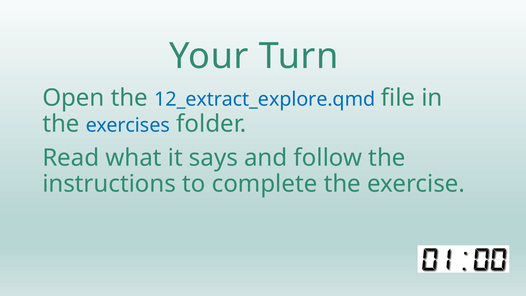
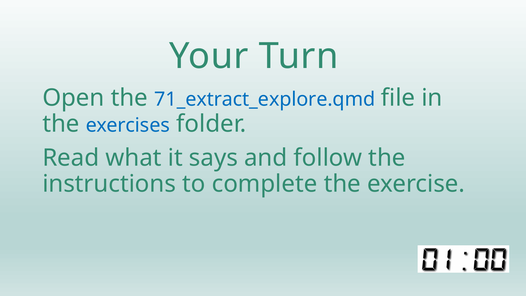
12_extract_explore.qmd: 12_extract_explore.qmd -> 71_extract_explore.qmd
